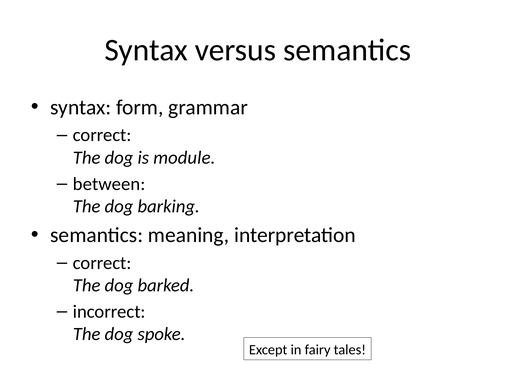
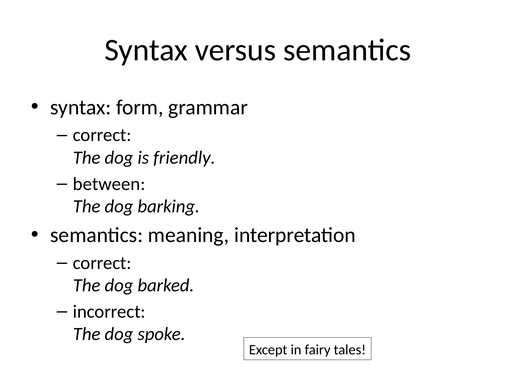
module: module -> friendly
